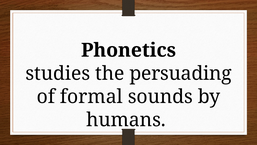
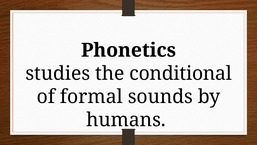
persuading: persuading -> conditional
